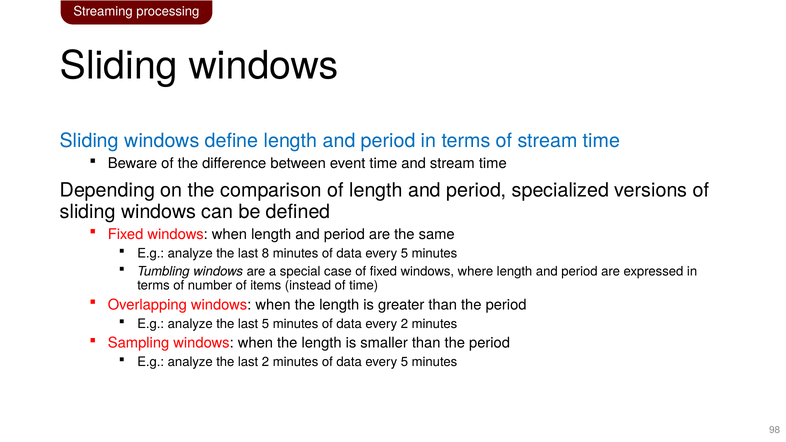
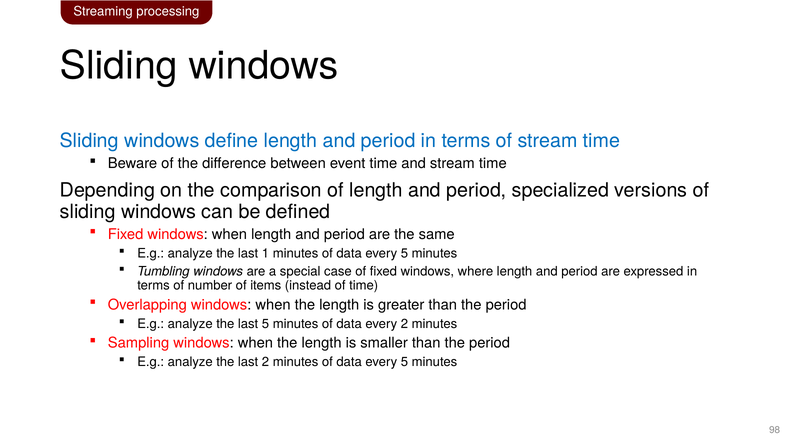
8: 8 -> 1
